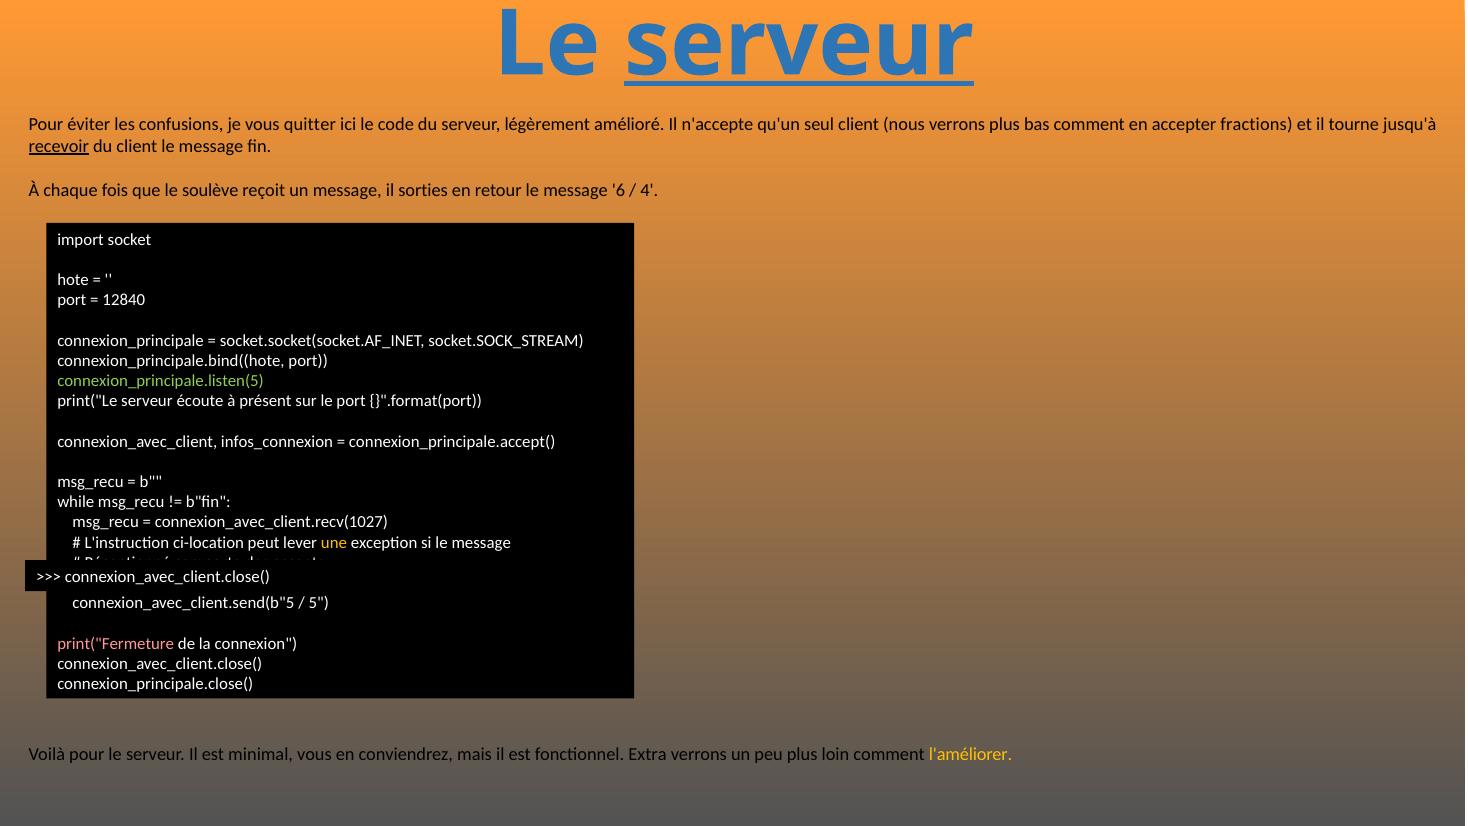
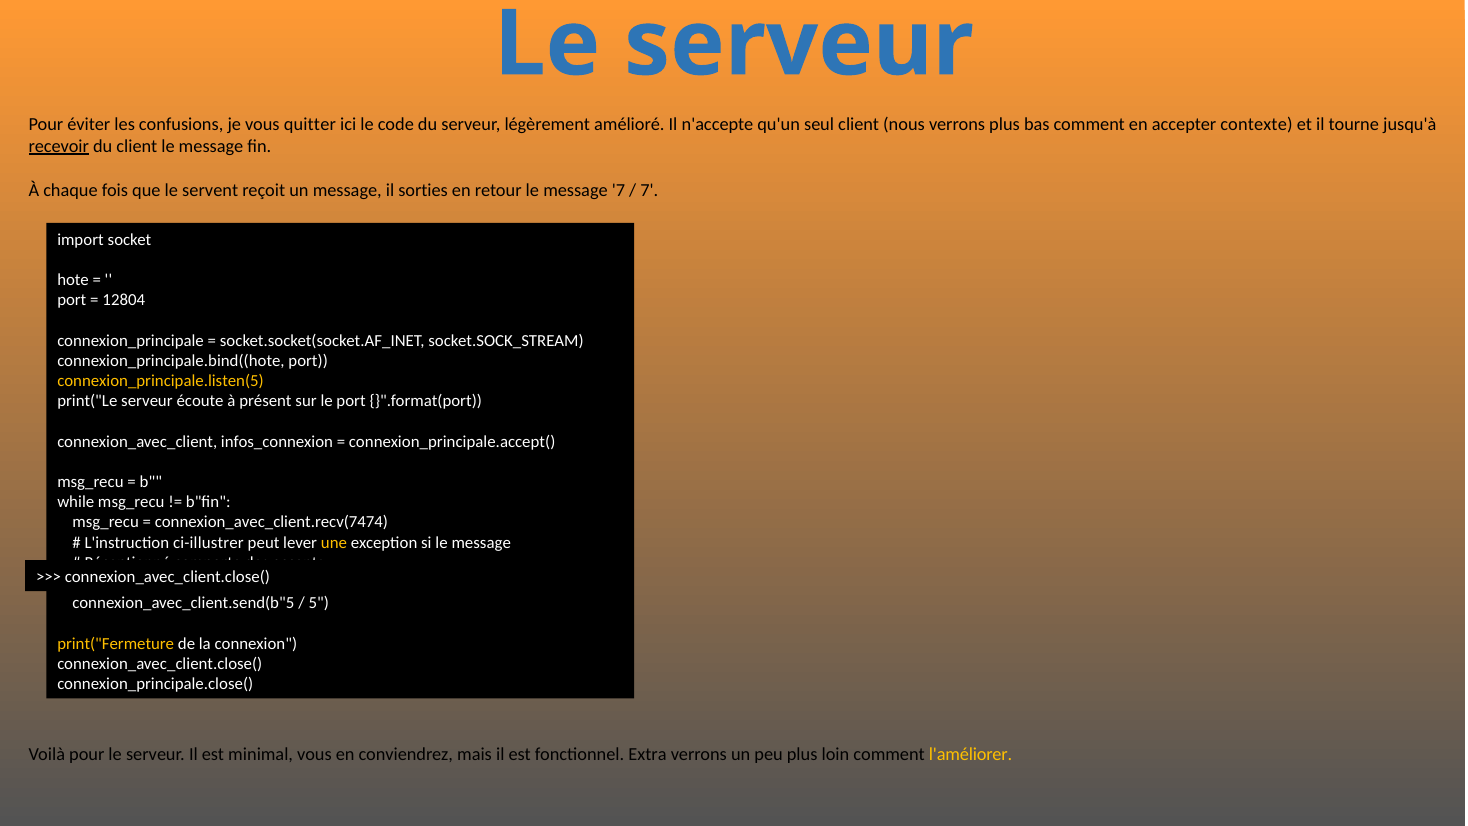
serveur at (799, 44) underline: present -> none
fractions: fractions -> contexte
soulève: soulève -> servent
message 6: 6 -> 7
4 at (649, 190): 4 -> 7
12840: 12840 -> 12804
connexion_principale.listen(5 colour: light green -> yellow
connexion_avec_client.recv(1027: connexion_avec_client.recv(1027 -> connexion_avec_client.recv(7474
ci-location: ci-location -> ci-illustrer
print("Fermeture colour: pink -> yellow
